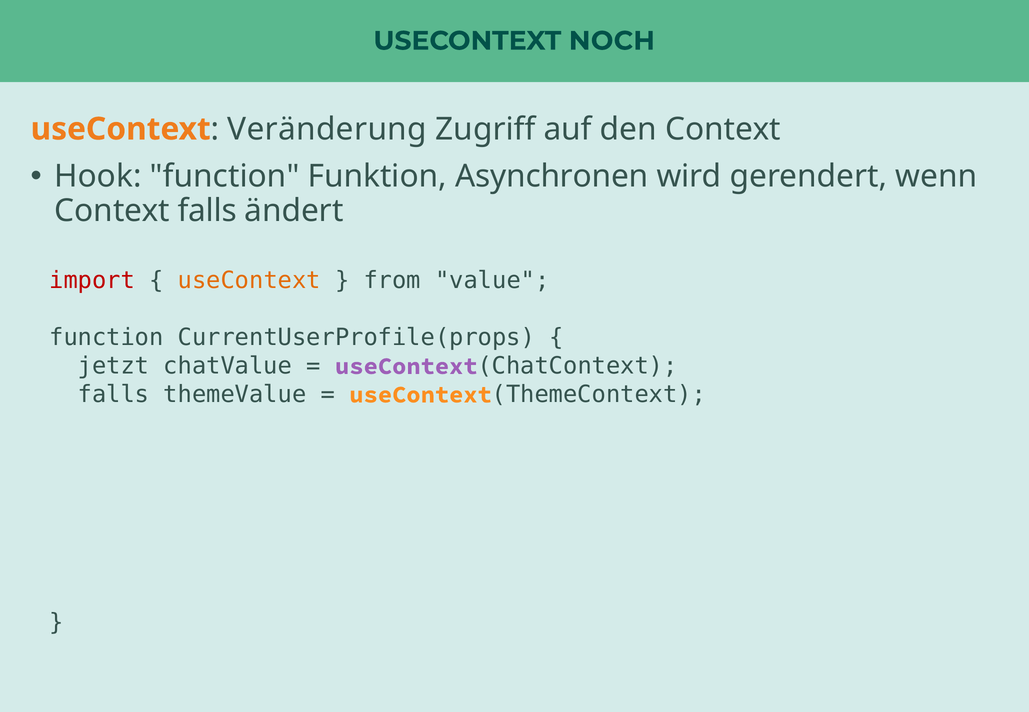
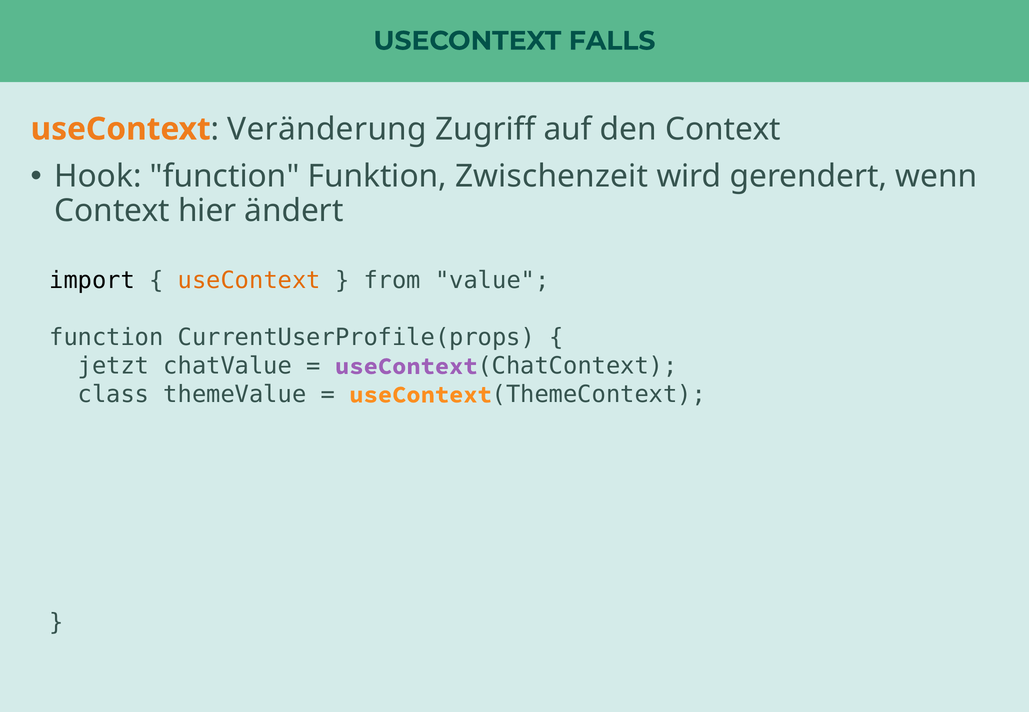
NOCH: NOCH -> FALLS
Asynchronen: Asynchronen -> Zwischenzeit
Context falls: falls -> hier
import colour: red -> black
falls at (114, 395): falls -> class
